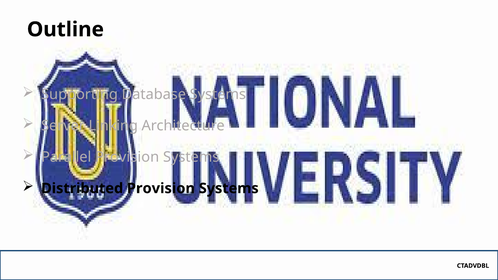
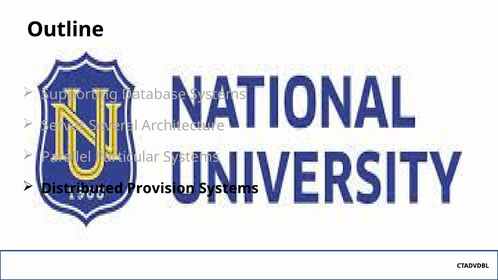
Linking: Linking -> Several
Parallel Provision: Provision -> Particular
